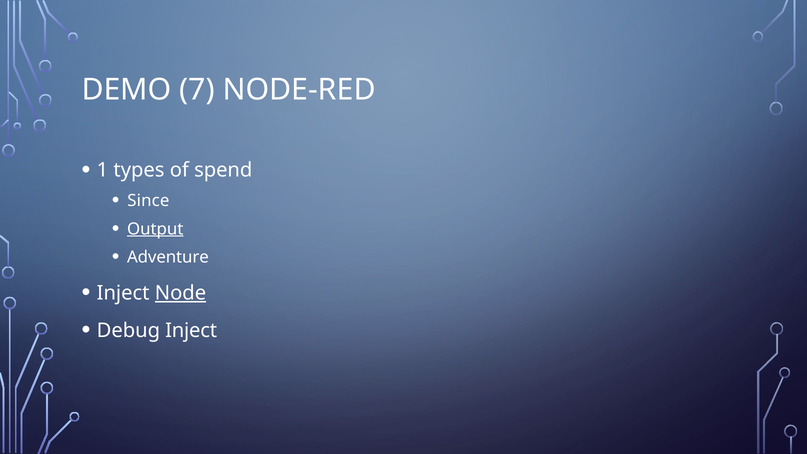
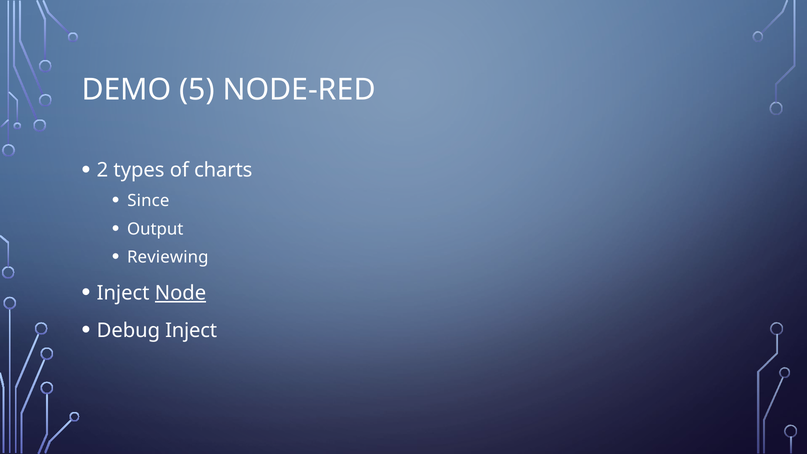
7: 7 -> 5
1: 1 -> 2
spend: spend -> charts
Output underline: present -> none
Adventure: Adventure -> Reviewing
